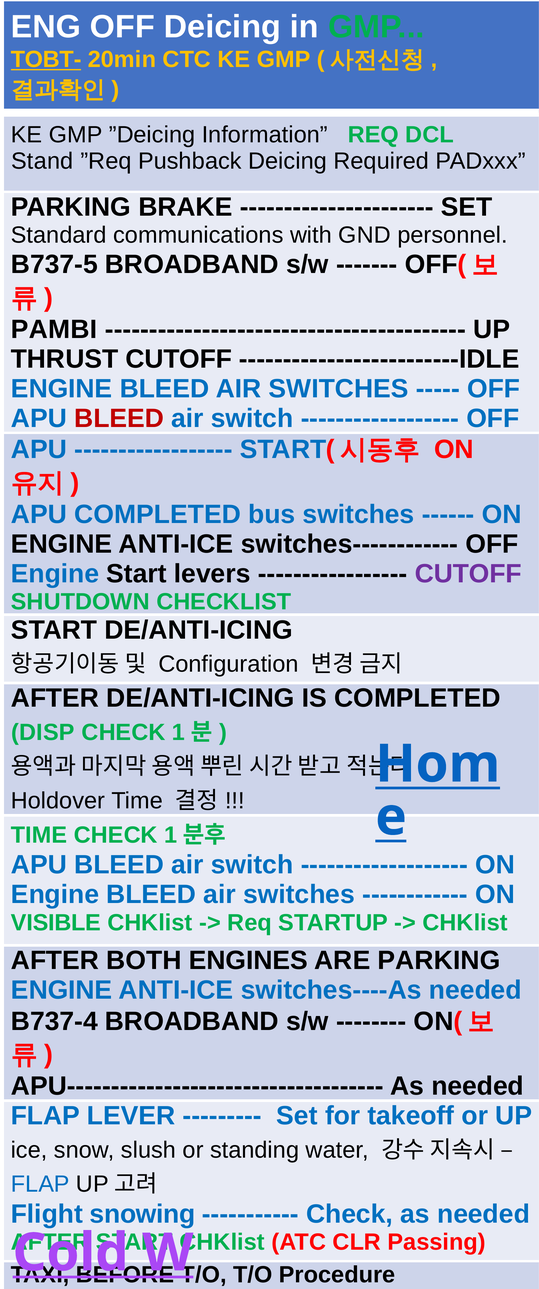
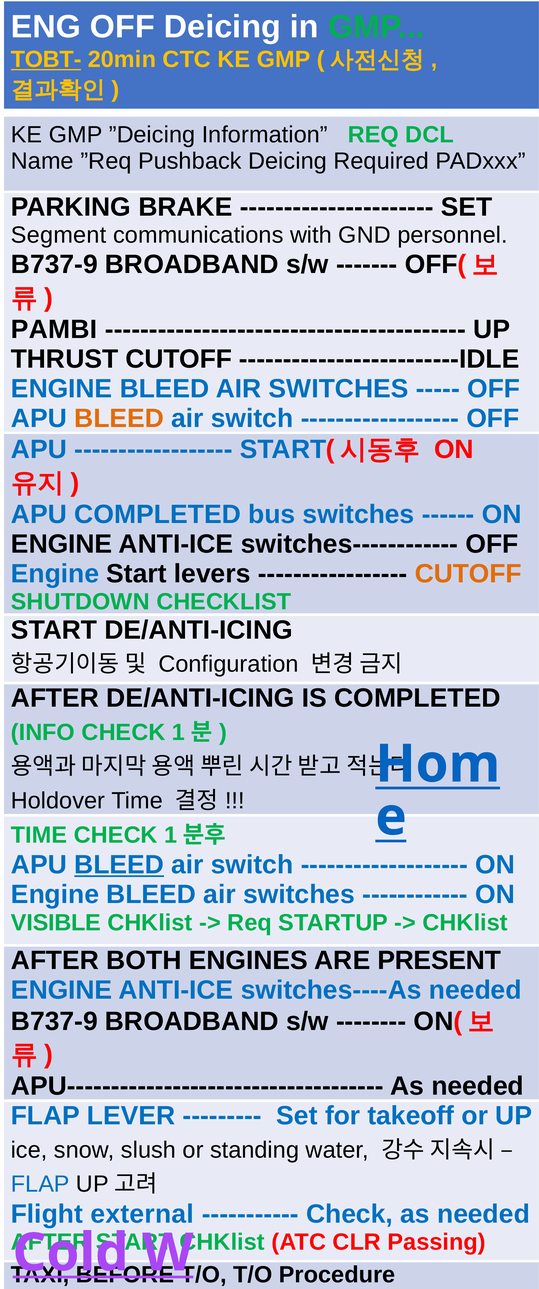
Stand: Stand -> Name
Standard: Standard -> Segment
B737-5 at (54, 265): B737-5 -> B737-9
BLEED at (119, 419) colour: red -> orange
CUTOFF at (468, 574) colour: purple -> orange
DISP: DISP -> INFO
BLEED at (119, 865) underline: none -> present
ARE PARKING: PARKING -> PRESENT
B737-4 at (54, 1022): B737-4 -> B737-9
snowing: snowing -> external
